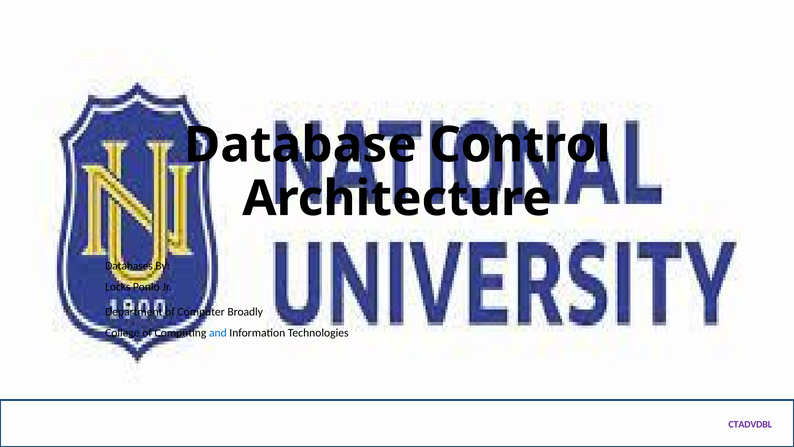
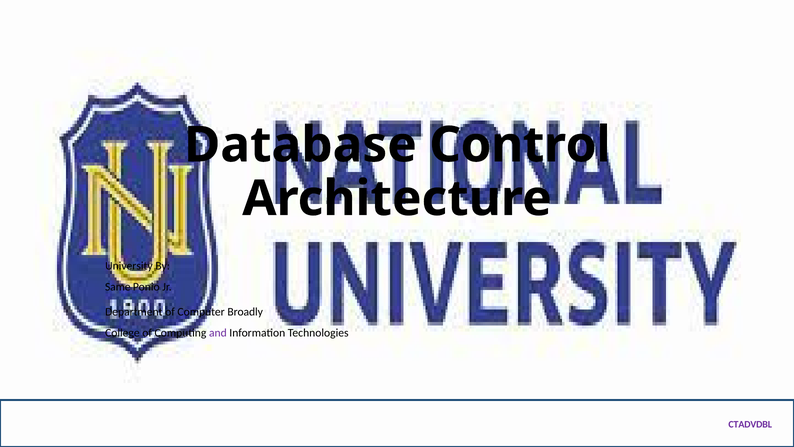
Databases: Databases -> University
Locks: Locks -> Same
and colour: blue -> purple
